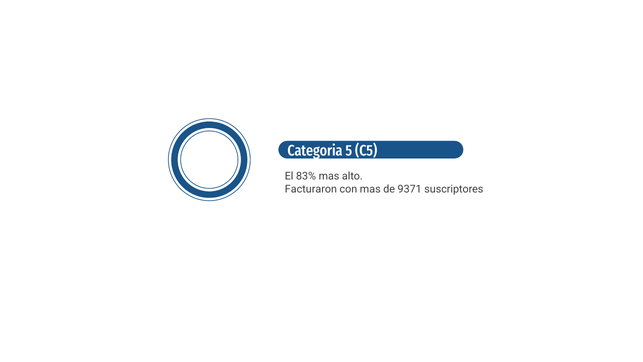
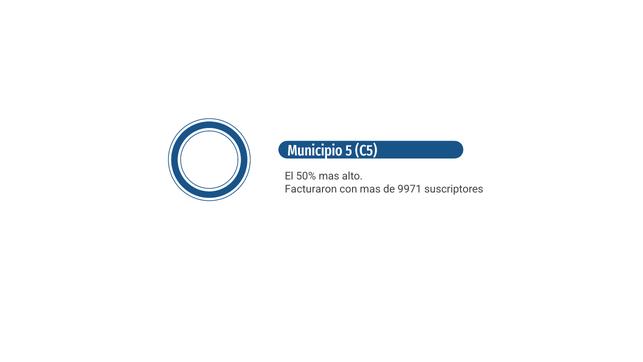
Categoria: Categoria -> Municipio
83%: 83% -> 50%
9371: 9371 -> 9971
